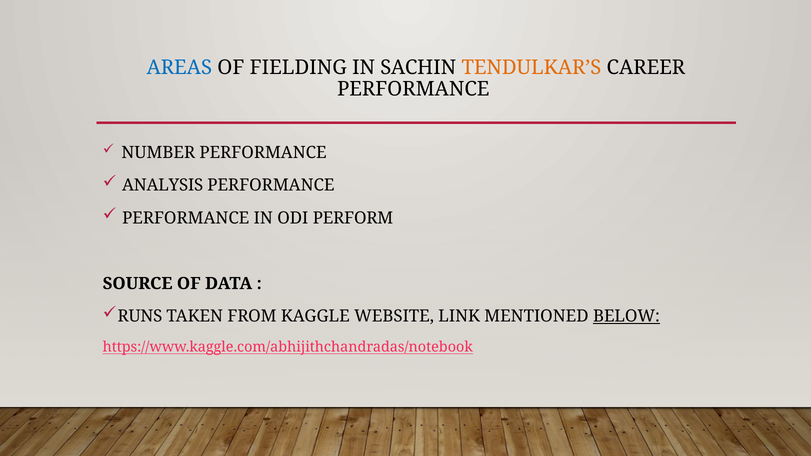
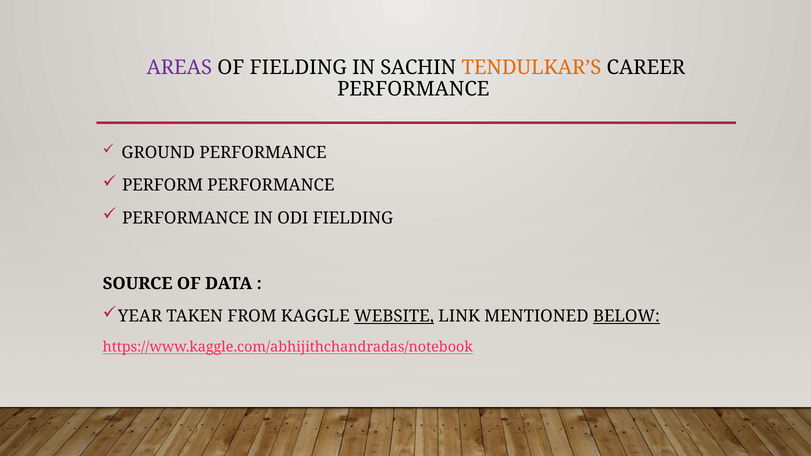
AREAS colour: blue -> purple
NUMBER: NUMBER -> GROUND
ANALYSIS: ANALYSIS -> PERFORM
ODI PERFORM: PERFORM -> FIELDING
RUNS: RUNS -> YEAR
WEBSITE underline: none -> present
